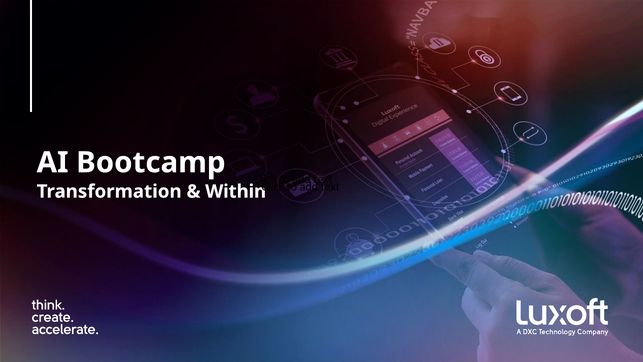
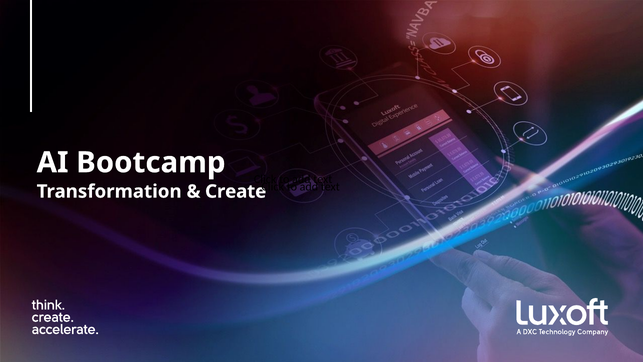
Within: Within -> Create
